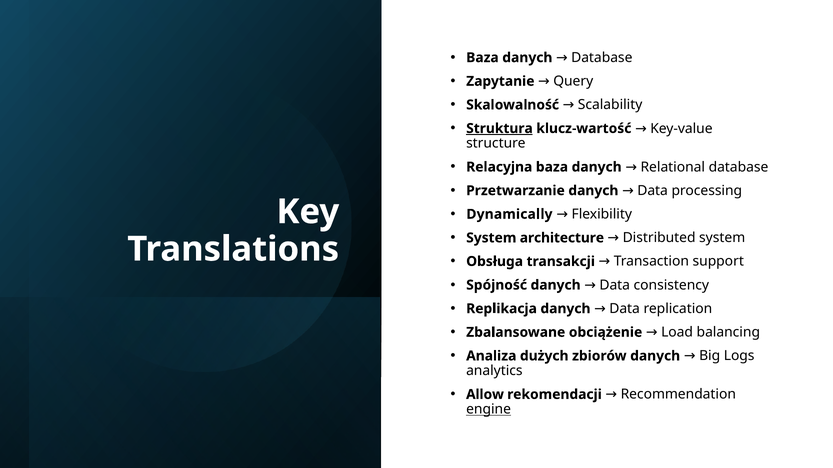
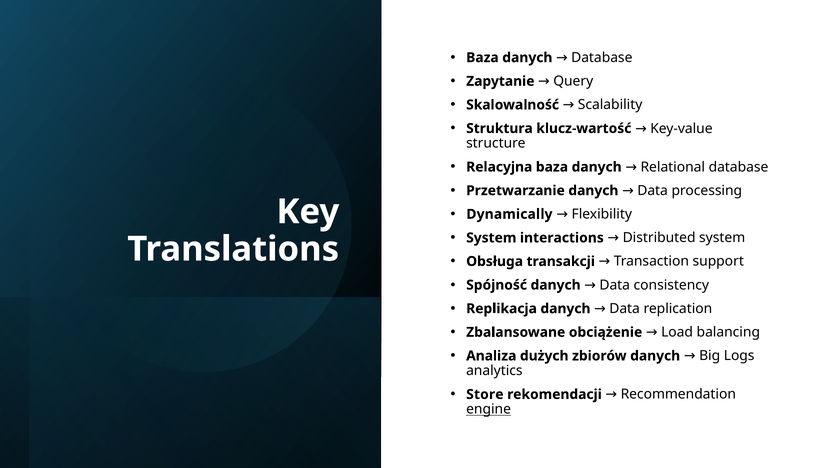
Struktura underline: present -> none
architecture: architecture -> interactions
Allow: Allow -> Store
